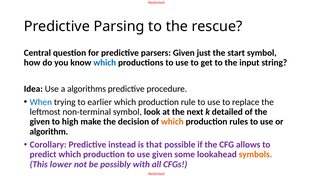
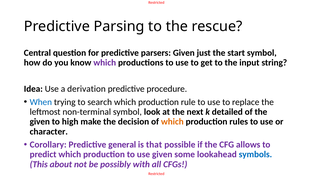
which at (105, 63) colour: blue -> purple
algorithms: algorithms -> derivation
earlier: earlier -> search
algorithm: algorithm -> character
instead: instead -> general
symbols colour: orange -> blue
lower: lower -> about
